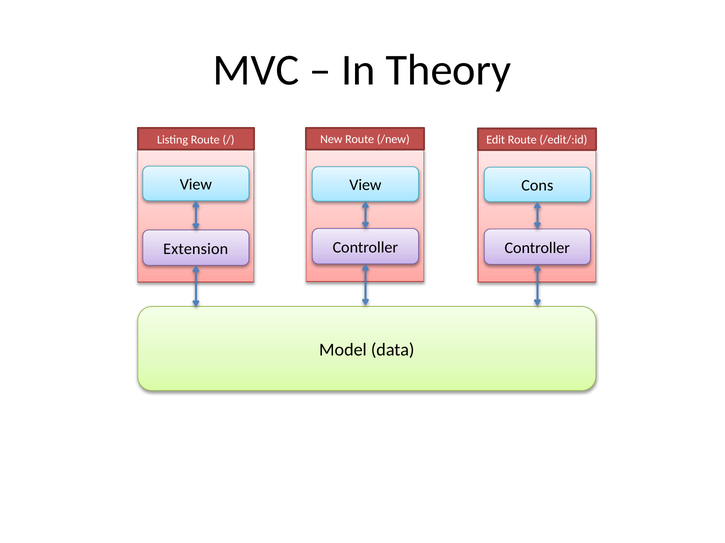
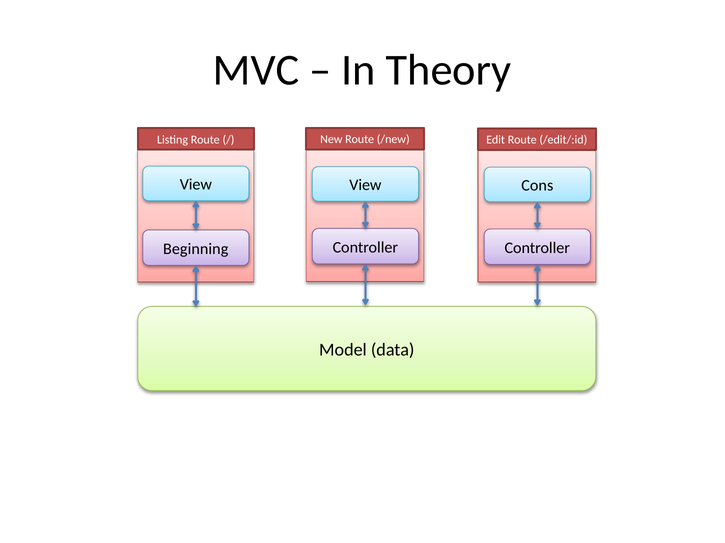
Extension: Extension -> Beginning
